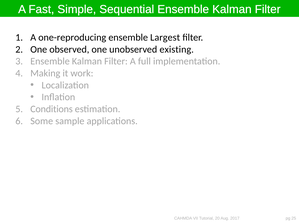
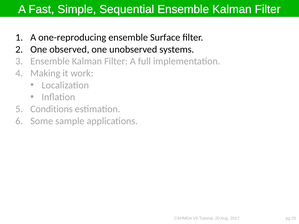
Largest: Largest -> Surface
existing: existing -> systems
